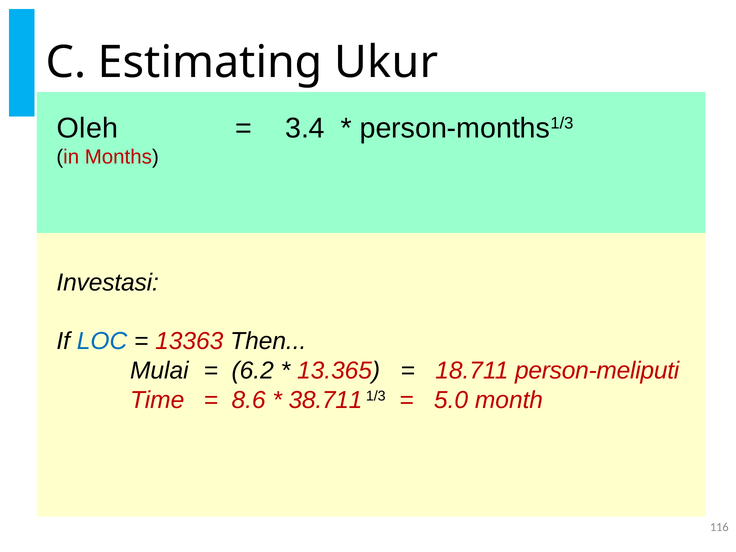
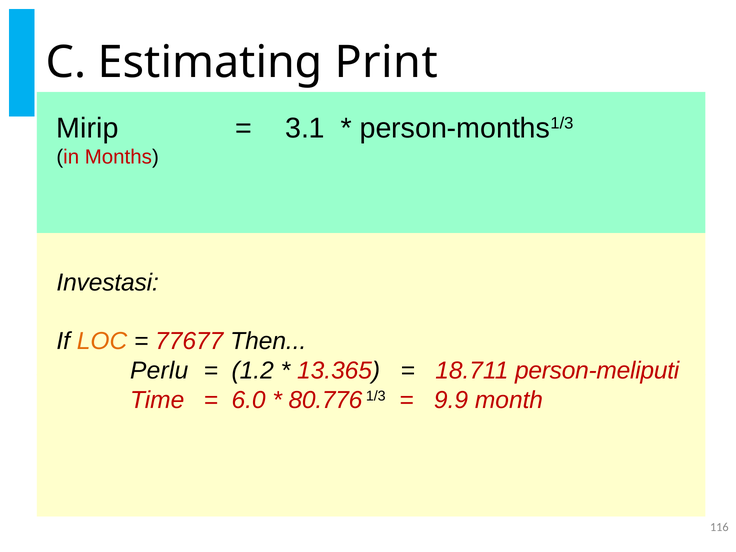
Ukur: Ukur -> Print
Oleh: Oleh -> Mirip
3.4: 3.4 -> 3.1
LOC colour: blue -> orange
13363: 13363 -> 77677
Mulai: Mulai -> Perlu
6.2: 6.2 -> 1.2
8.6: 8.6 -> 6.0
38.711: 38.711 -> 80.776
5.0: 5.0 -> 9.9
